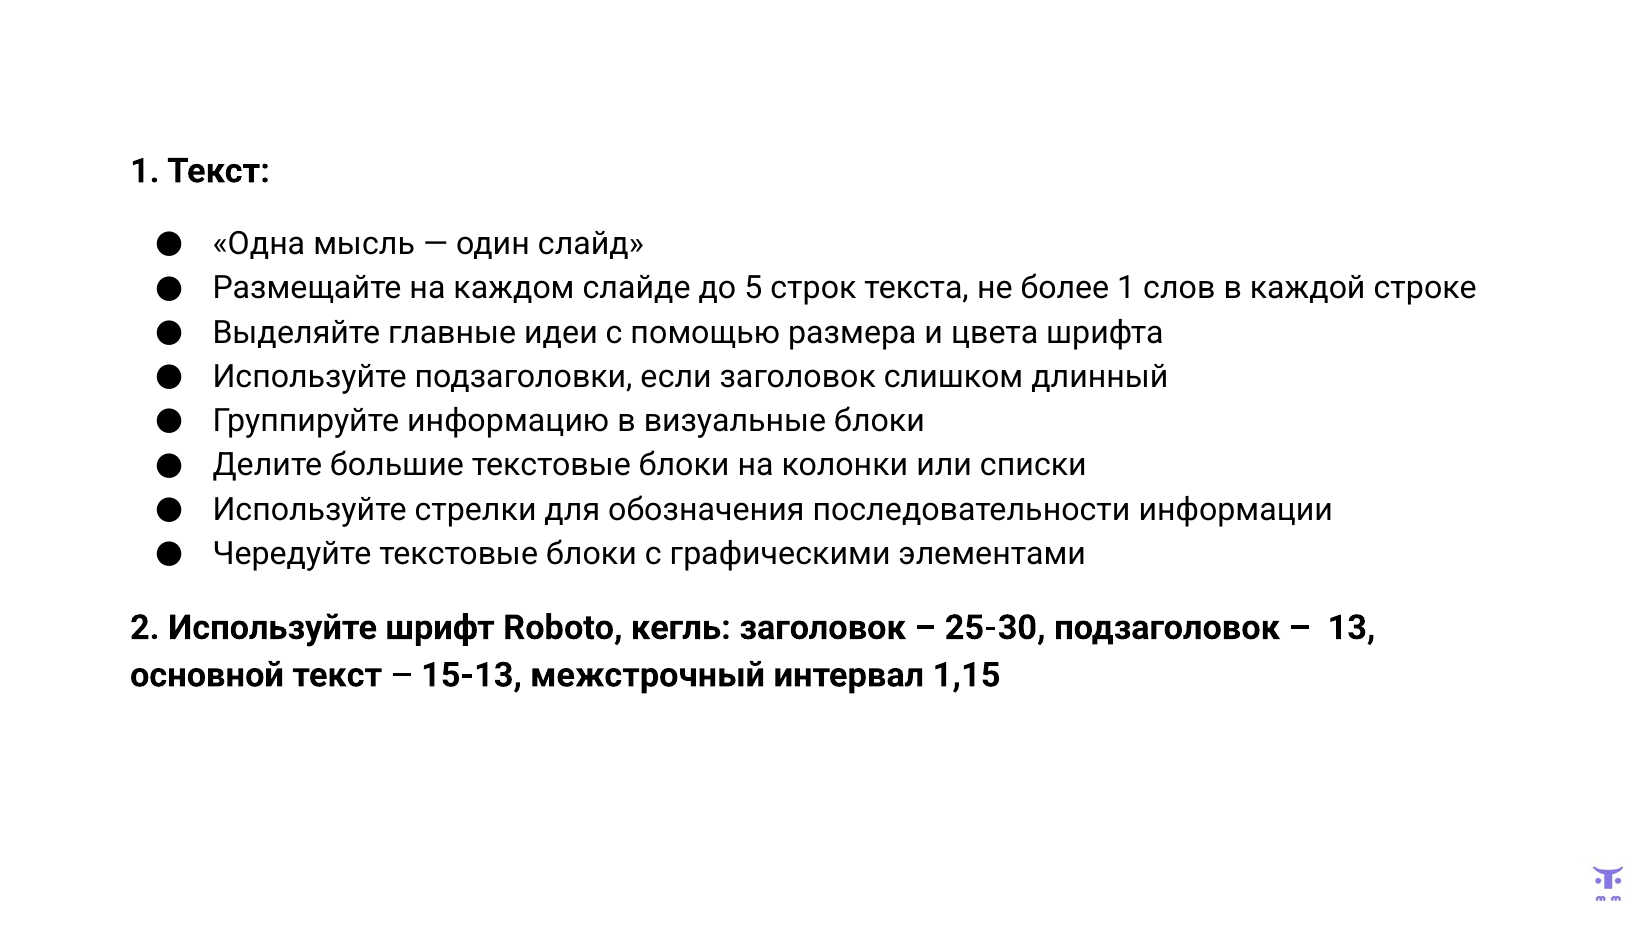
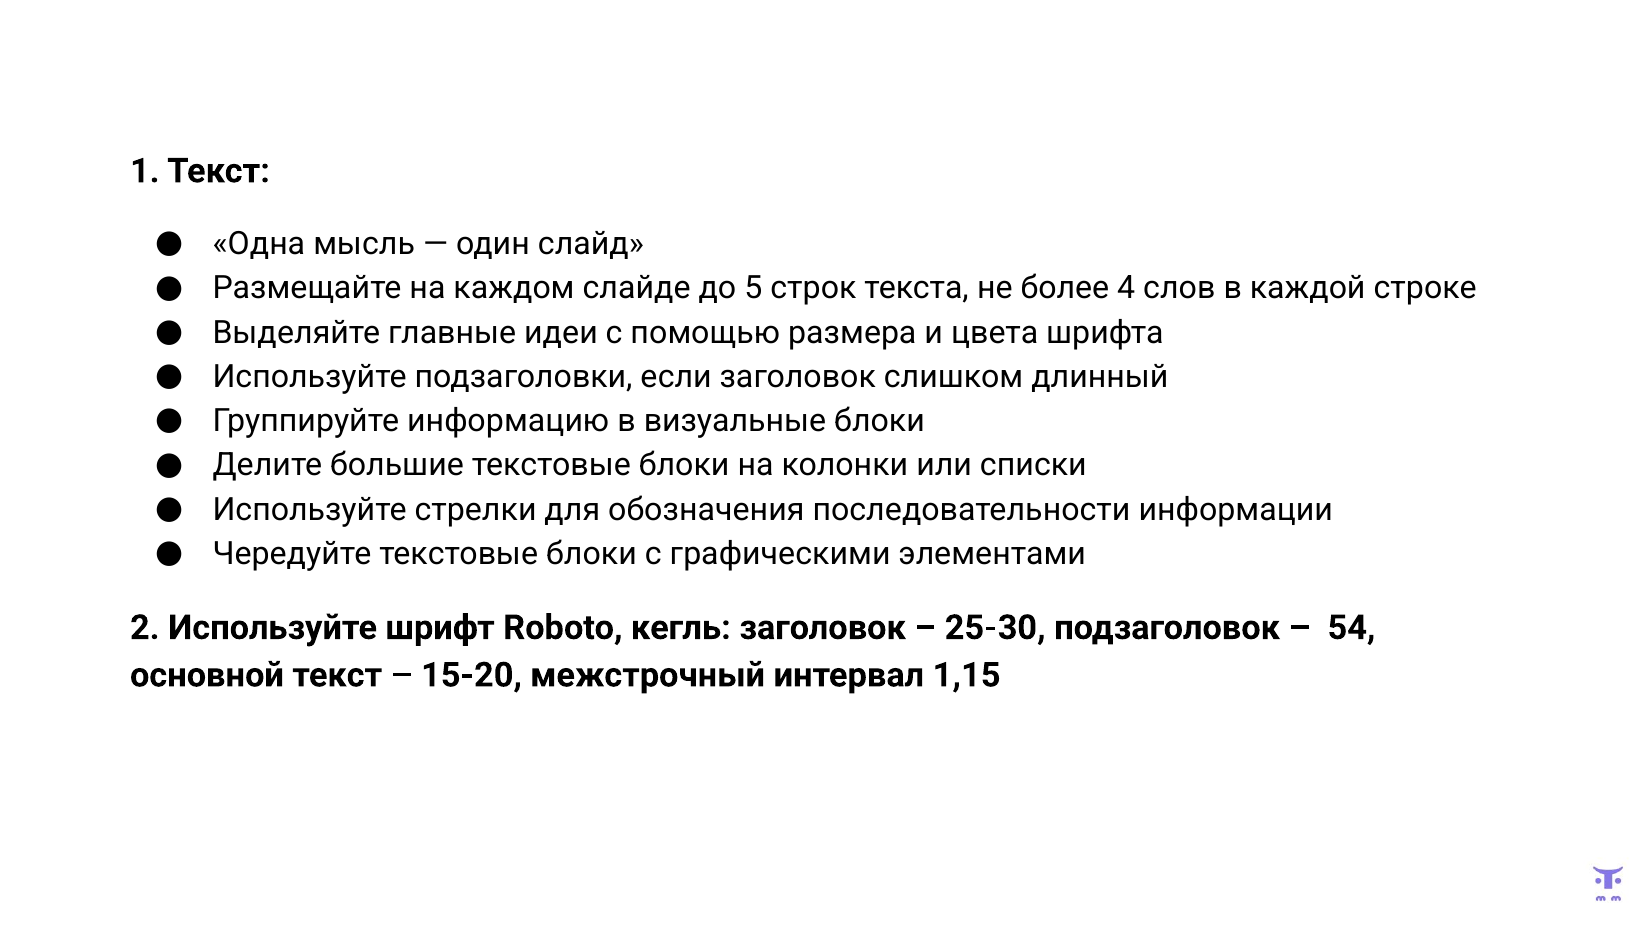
более 1: 1 -> 4
13: 13 -> 54
15-13: 15-13 -> 15-20
